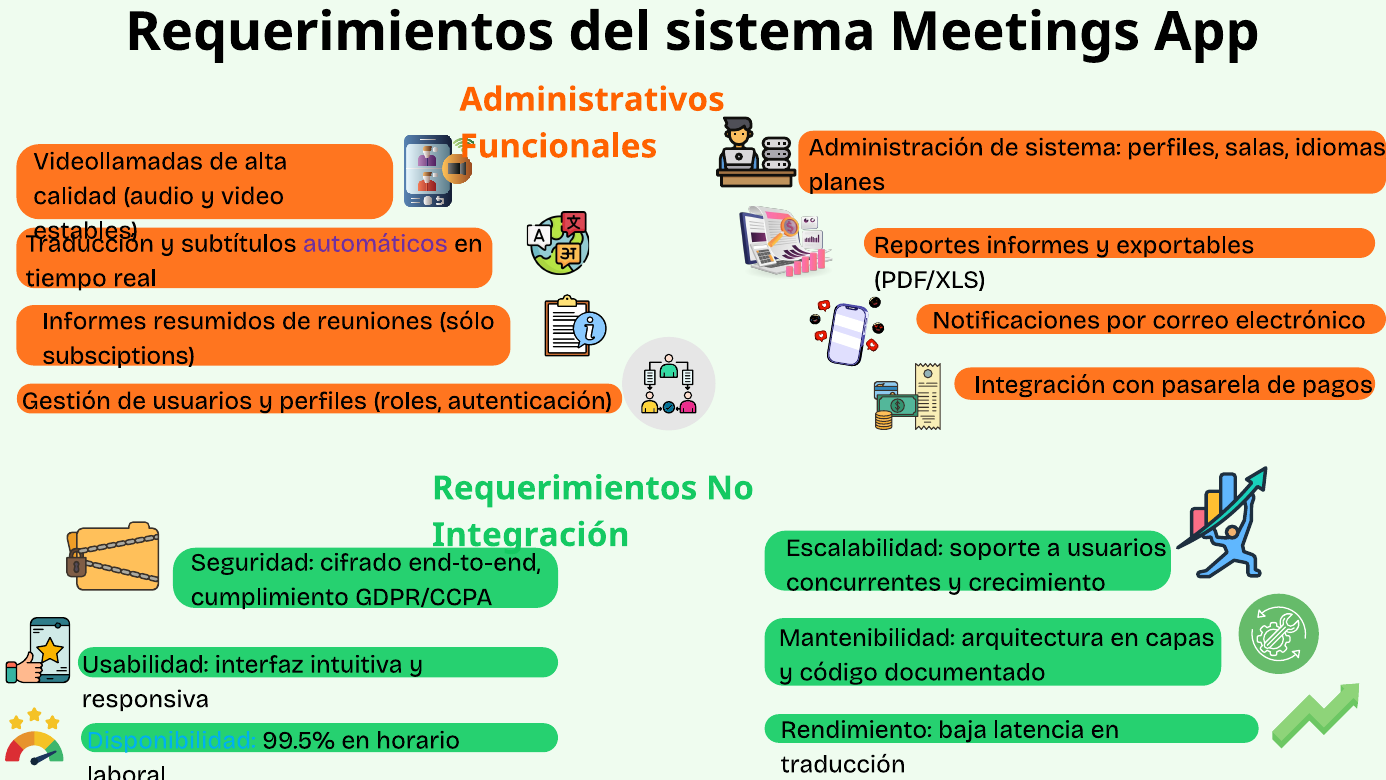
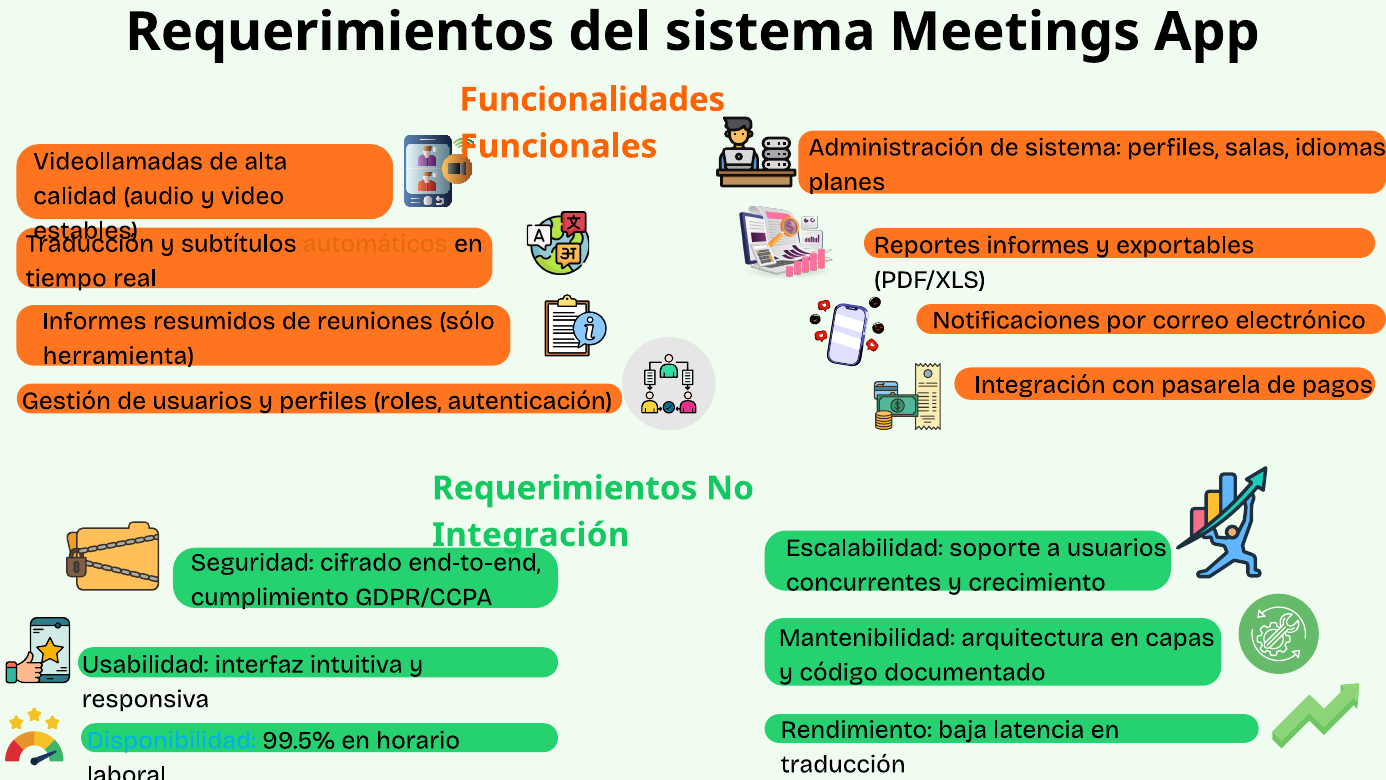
Administrativos: Administrativos -> Funcionalidades
automáticos colour: purple -> orange
subsciptions: subsciptions -> herramienta
